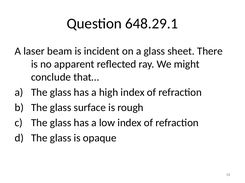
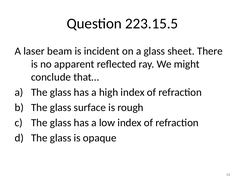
648.29.1: 648.29.1 -> 223.15.5
